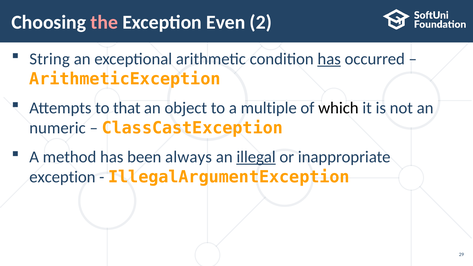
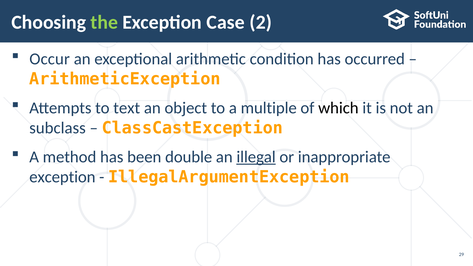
the colour: pink -> light green
Even: Even -> Case
String: String -> Occur
has at (329, 59) underline: present -> none
that: that -> text
numeric: numeric -> subclass
always: always -> double
